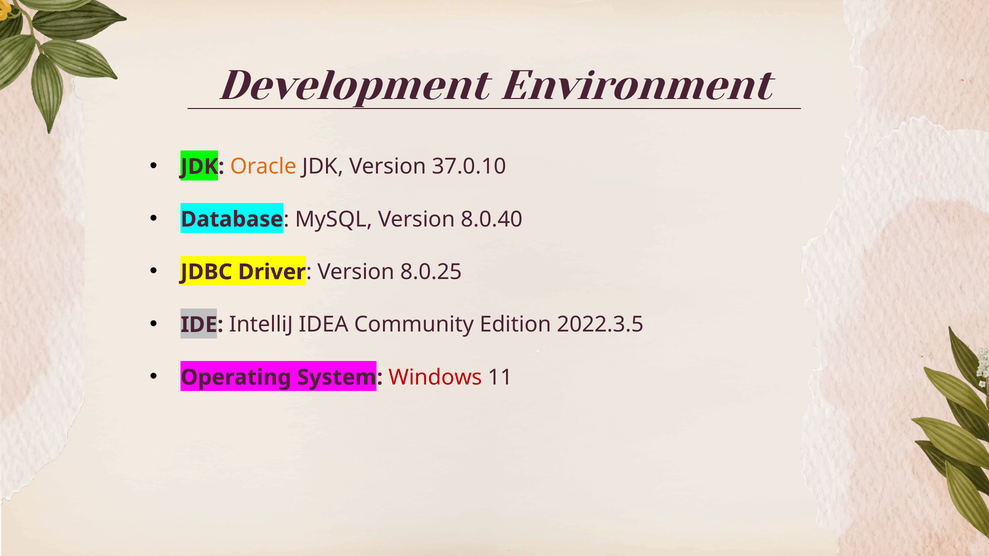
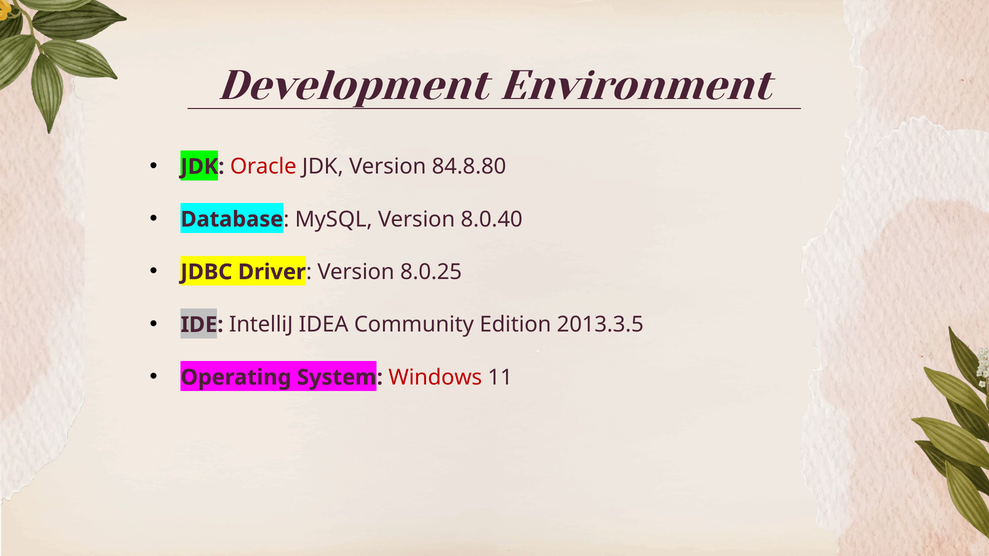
Oracle colour: orange -> red
37.0.10: 37.0.10 -> 84.8.80
2022.3.5: 2022.3.5 -> 2013.3.5
